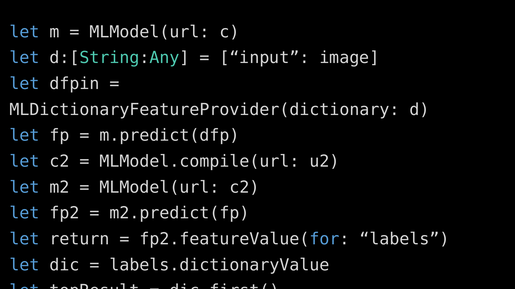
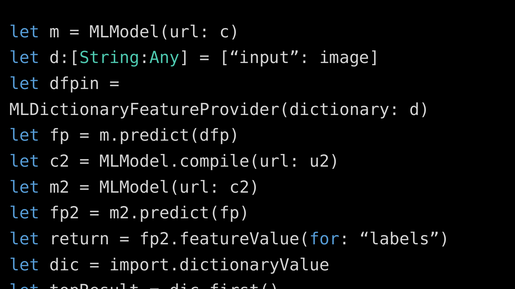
labels.dictionaryValue: labels.dictionaryValue -> import.dictionaryValue
